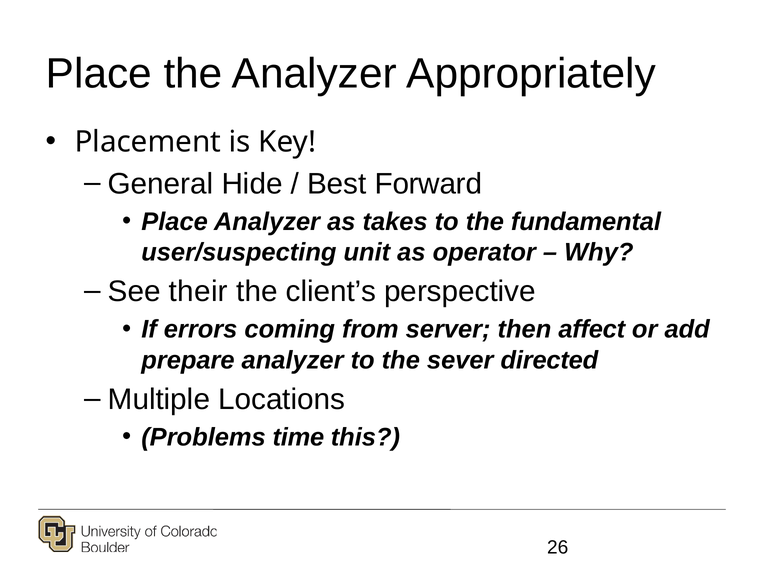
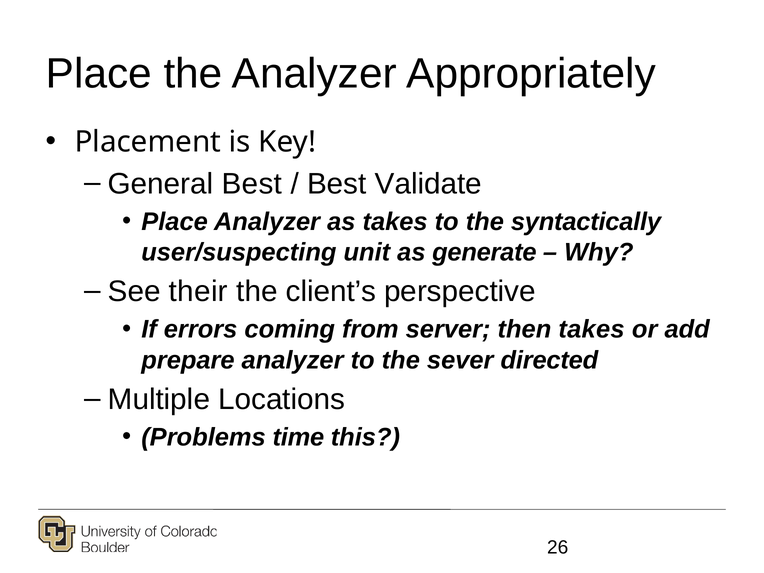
General Hide: Hide -> Best
Forward: Forward -> Validate
fundamental: fundamental -> syntactically
operator: operator -> generate
then affect: affect -> takes
